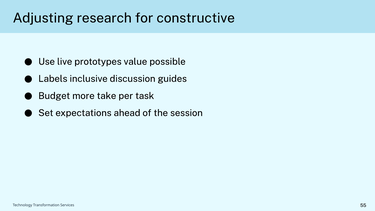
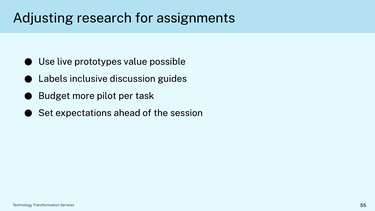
constructive: constructive -> assignments
take: take -> pilot
